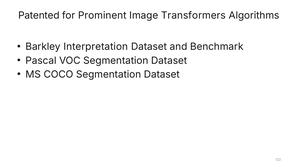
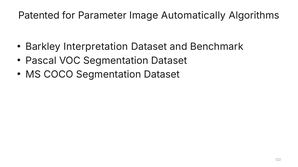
Prominent: Prominent -> Parameter
Transformers: Transformers -> Automatically
